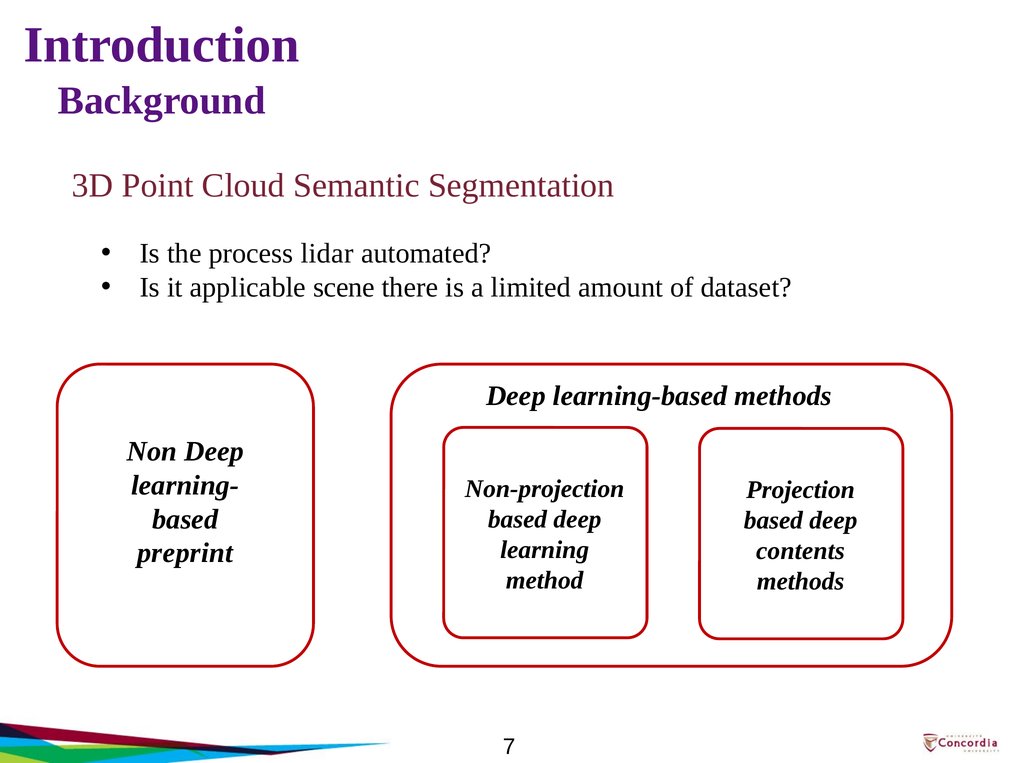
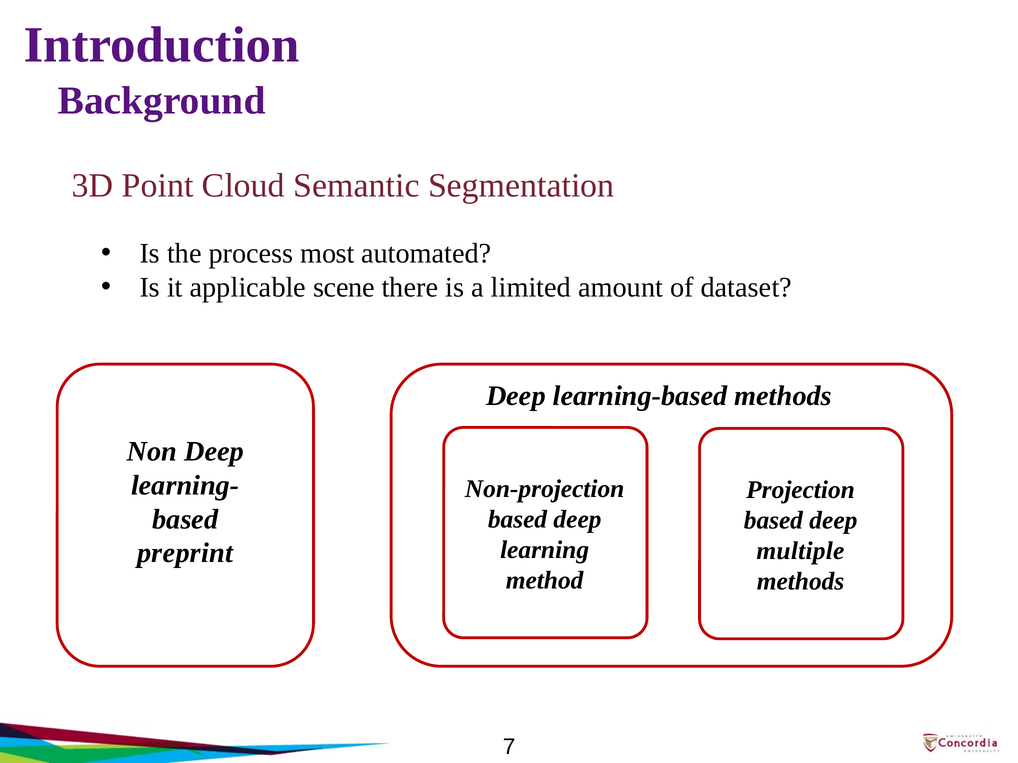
lidar: lidar -> most
contents: contents -> multiple
